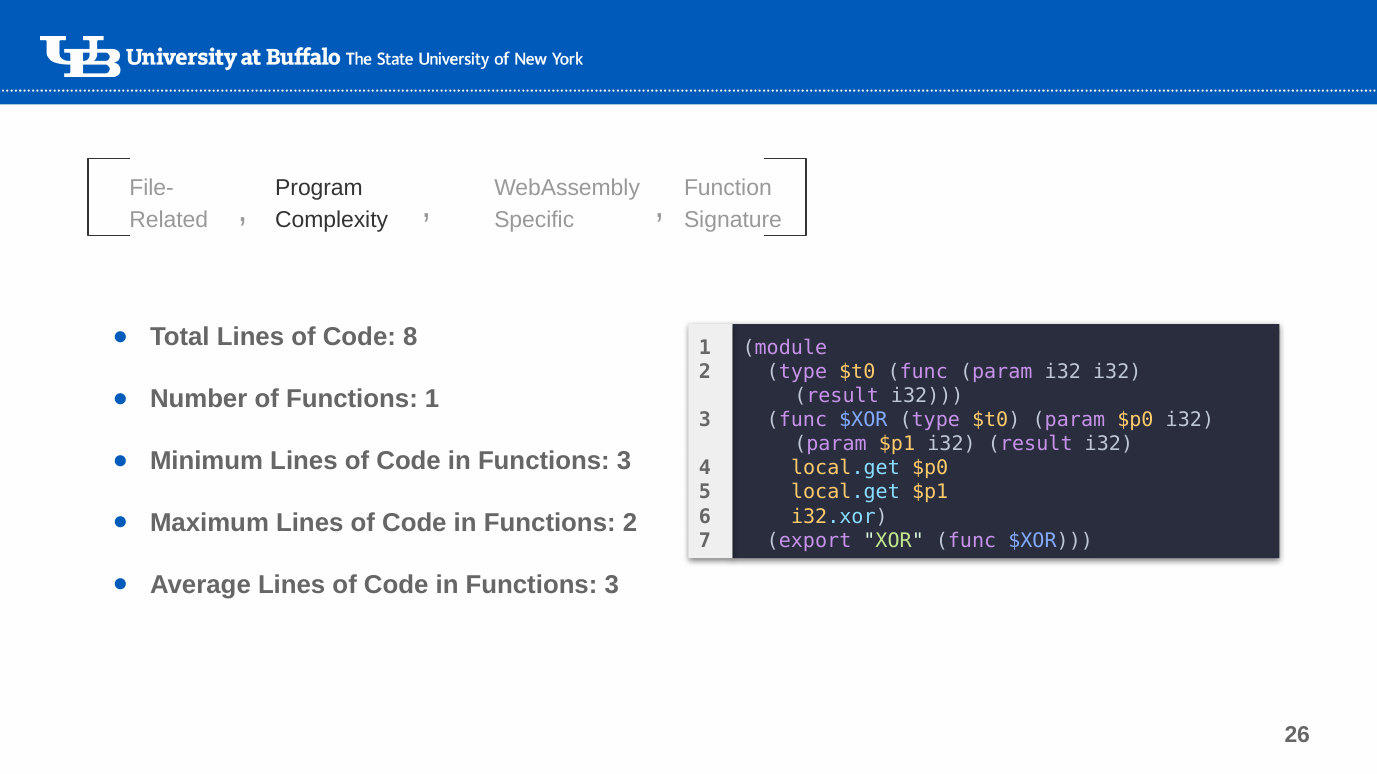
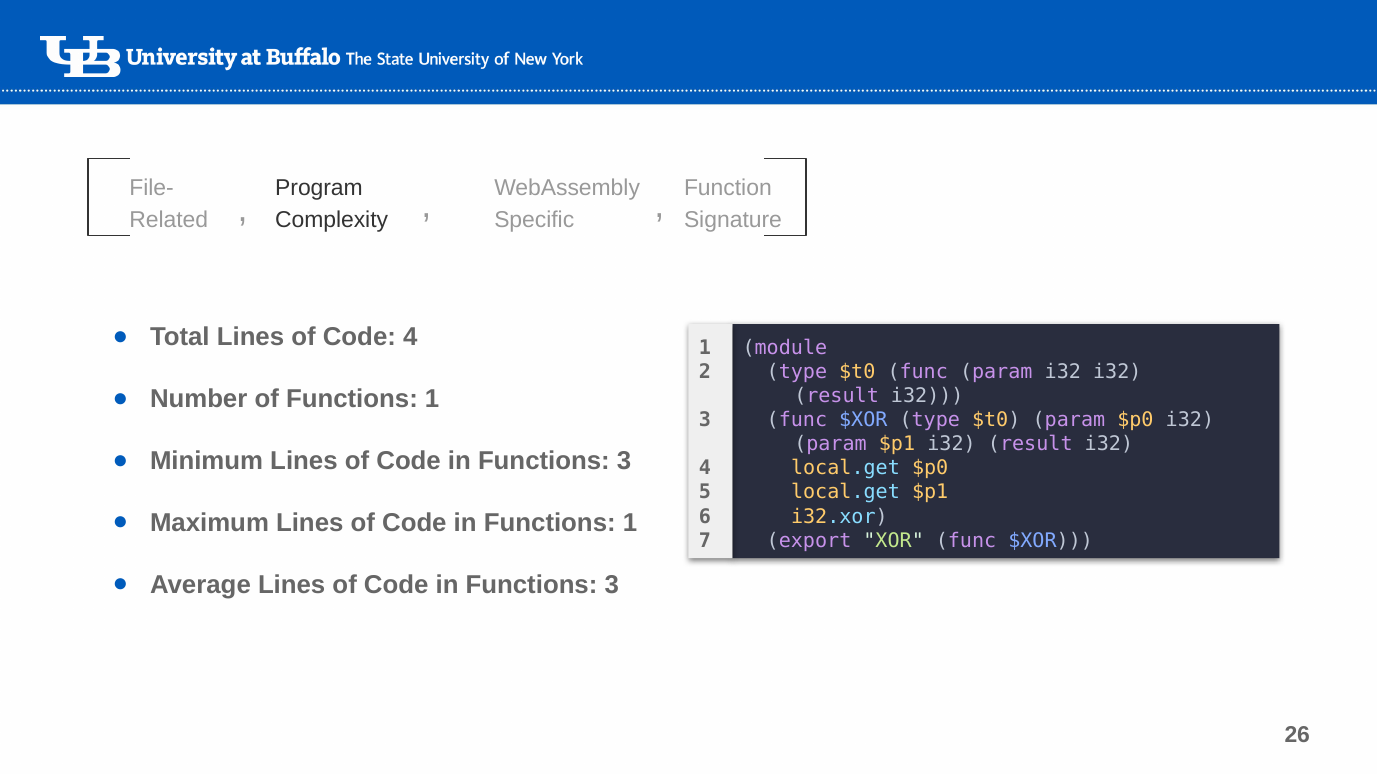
Code 8: 8 -> 4
in Functions 2: 2 -> 1
